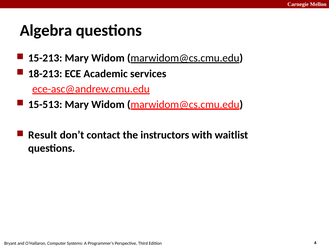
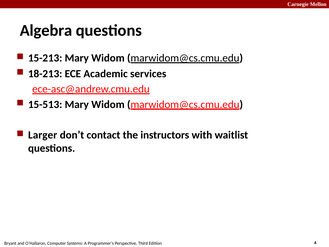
Result: Result -> Larger
